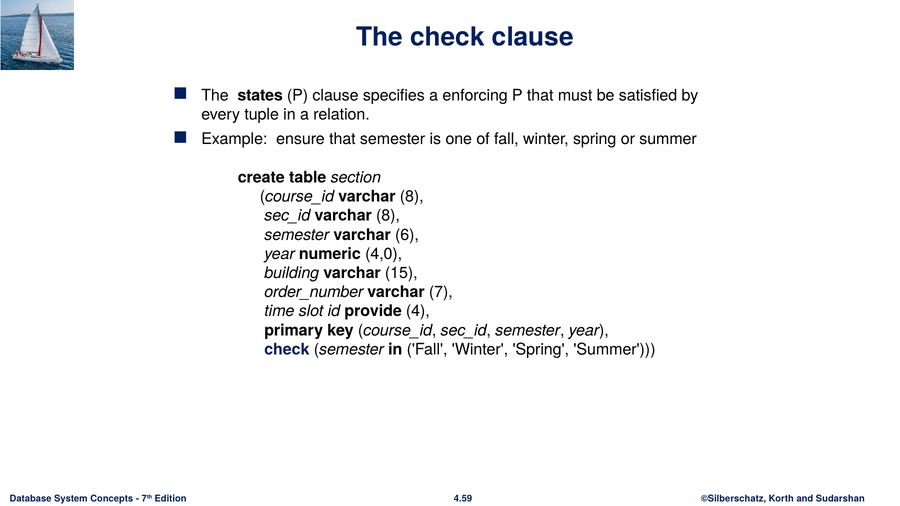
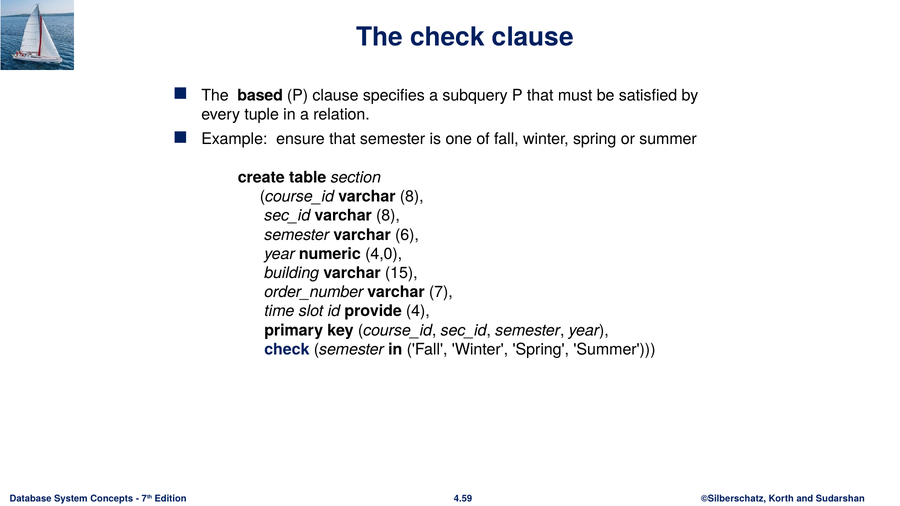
states: states -> based
enforcing: enforcing -> subquery
